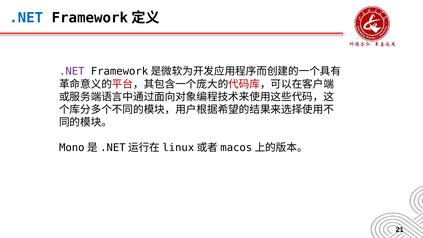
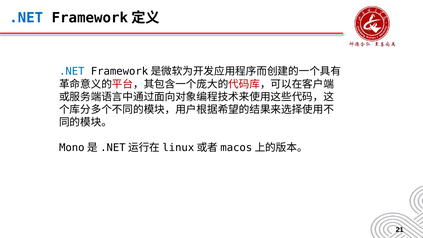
.NET at (72, 71) colour: purple -> blue
